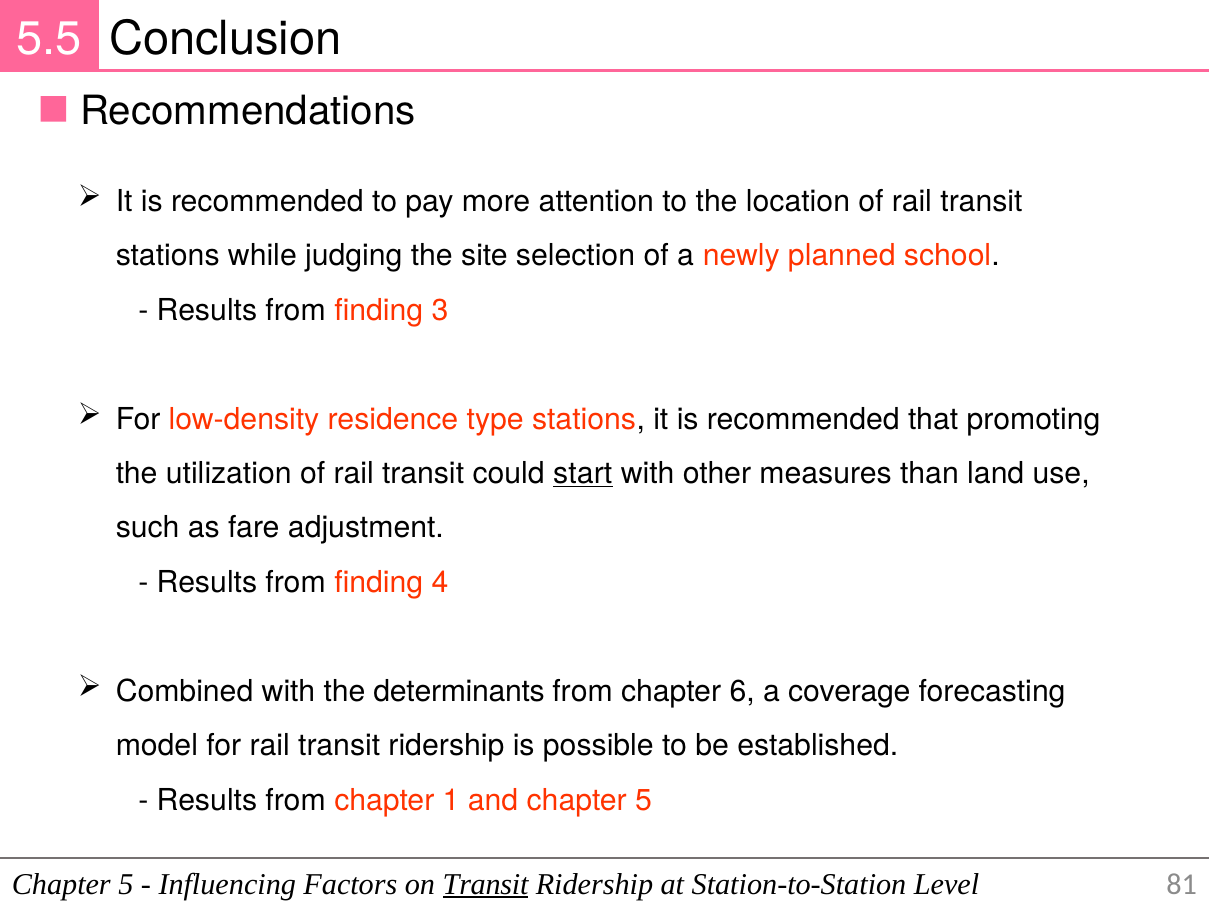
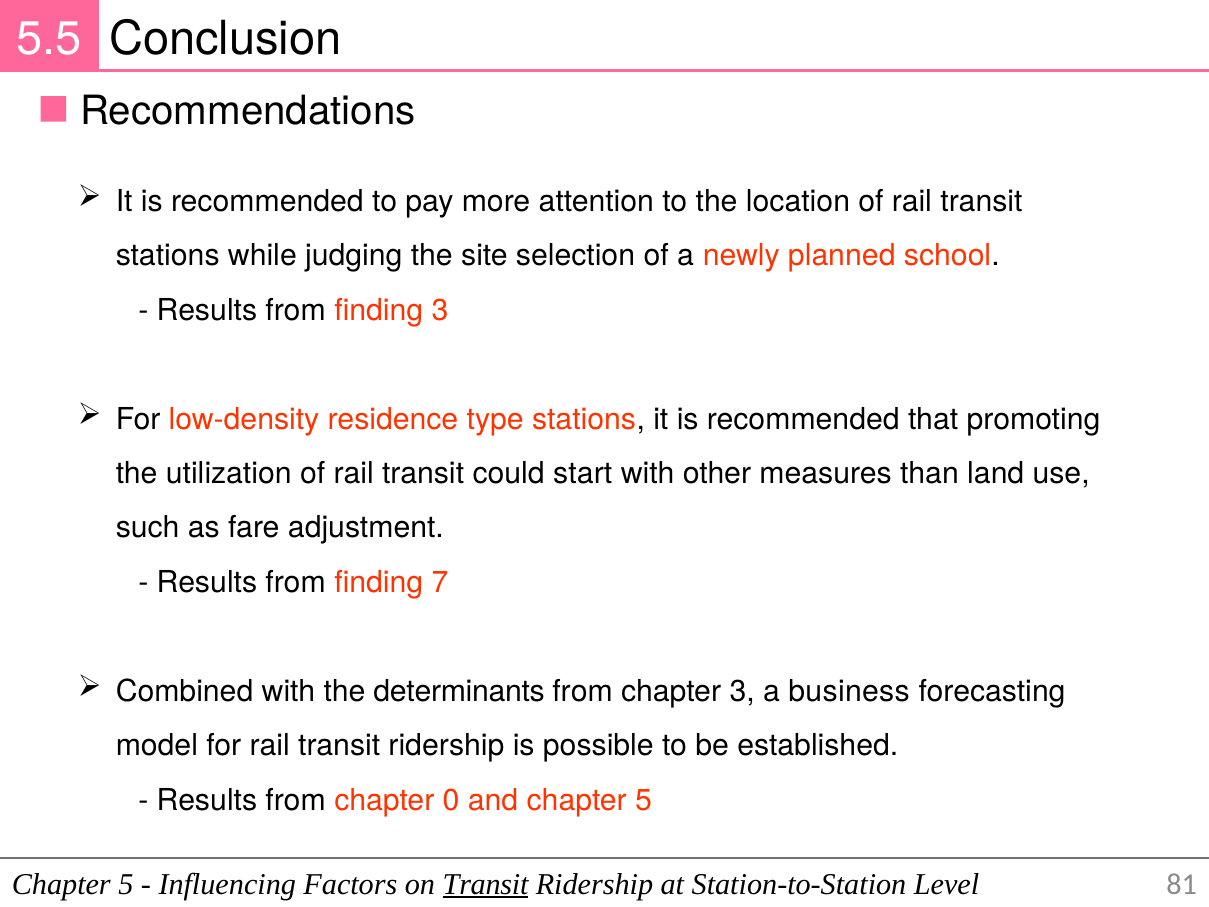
start underline: present -> none
4: 4 -> 7
chapter 6: 6 -> 3
coverage: coverage -> business
1: 1 -> 0
